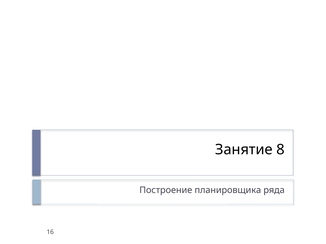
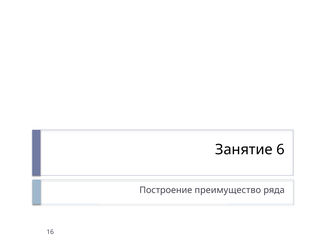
8: 8 -> 6
планировщика: планировщика -> преимущество
